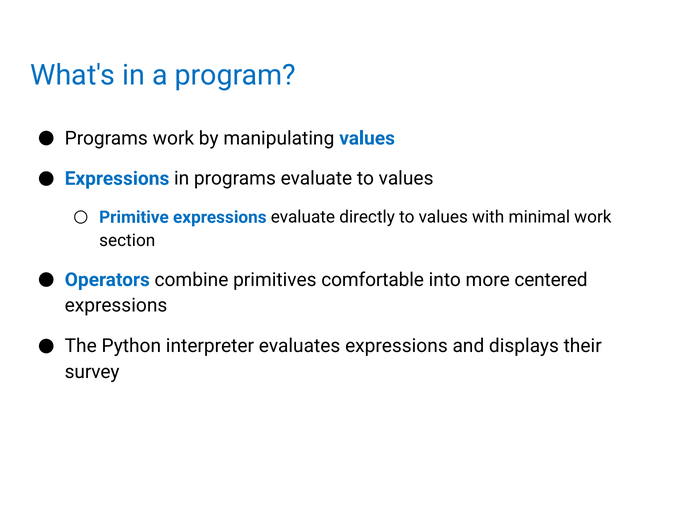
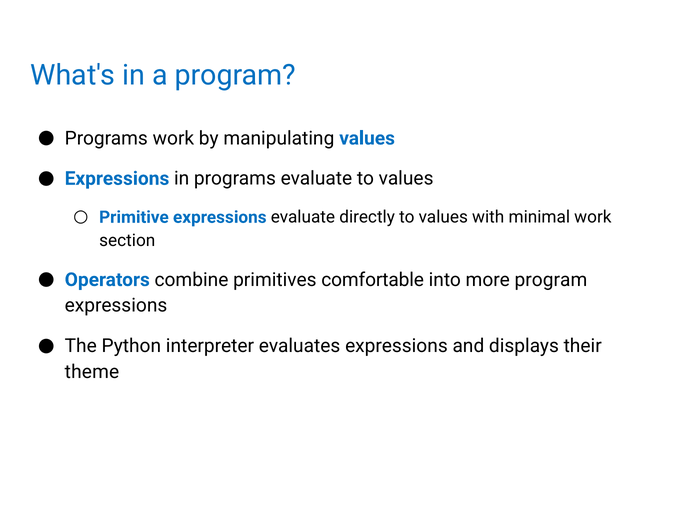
more centered: centered -> program
survey: survey -> theme
